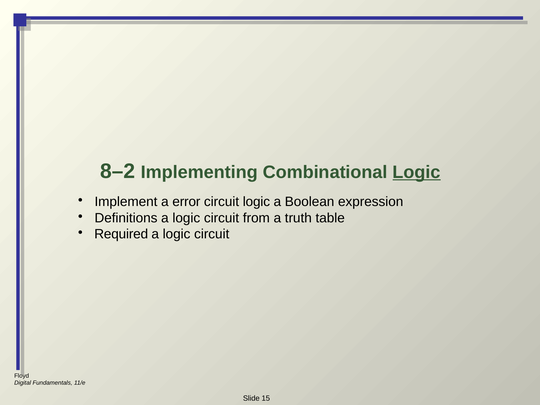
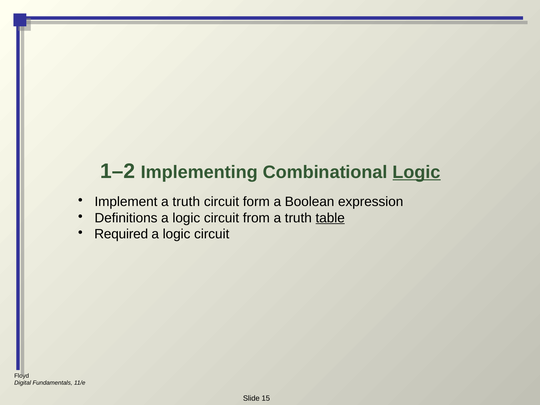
8–2: 8–2 -> 1–2
Implement a error: error -> truth
circuit logic: logic -> form
table underline: none -> present
